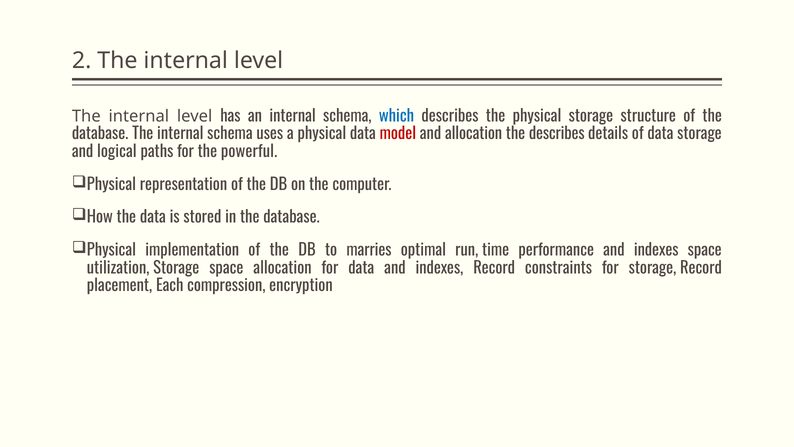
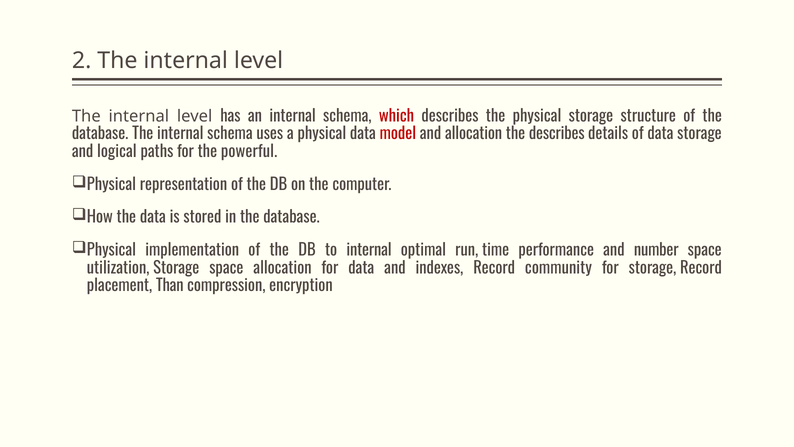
which colour: blue -> red
to marries: marries -> internal
performance and indexes: indexes -> number
constraints: constraints -> community
Each: Each -> Than
